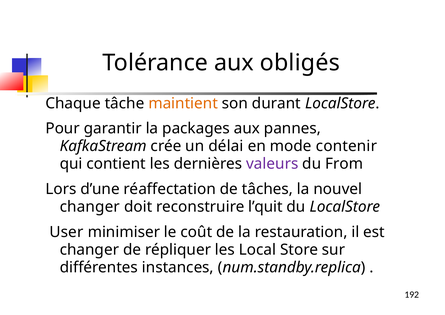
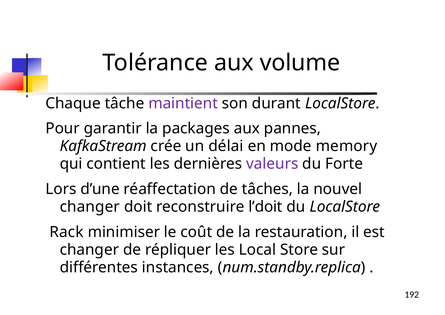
obligés: obligés -> volume
maintient colour: orange -> purple
contenir: contenir -> memory
From: From -> Forte
l’quit: l’quit -> l’doit
User: User -> Rack
